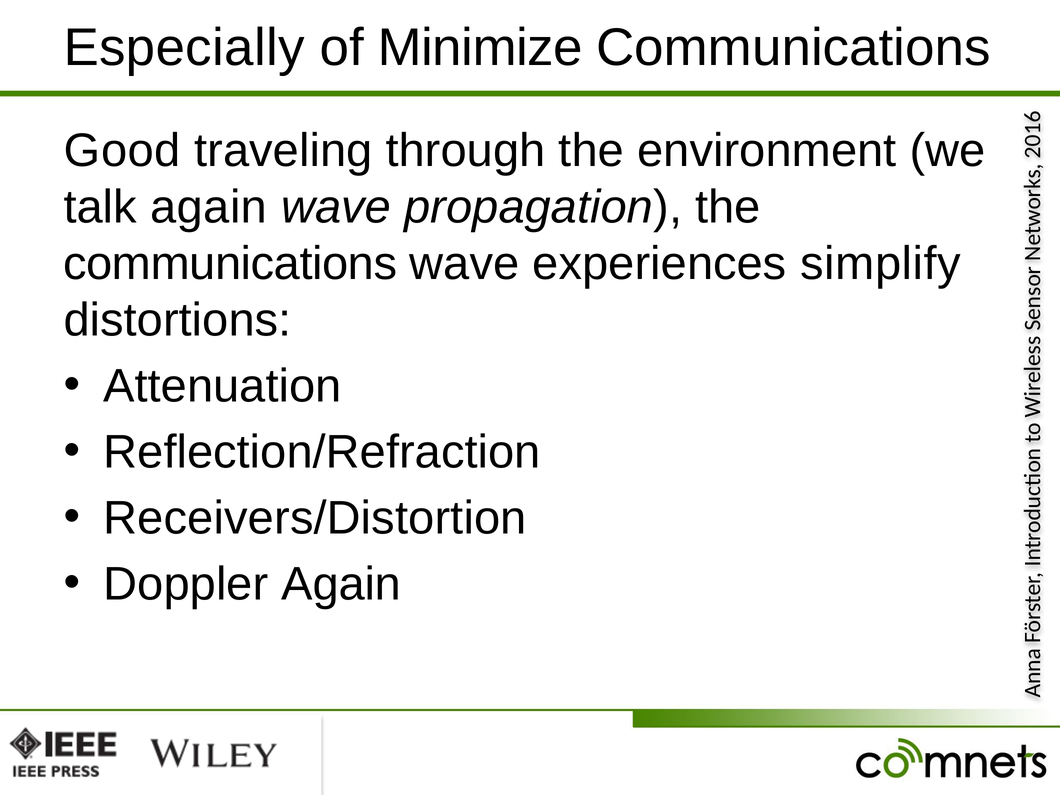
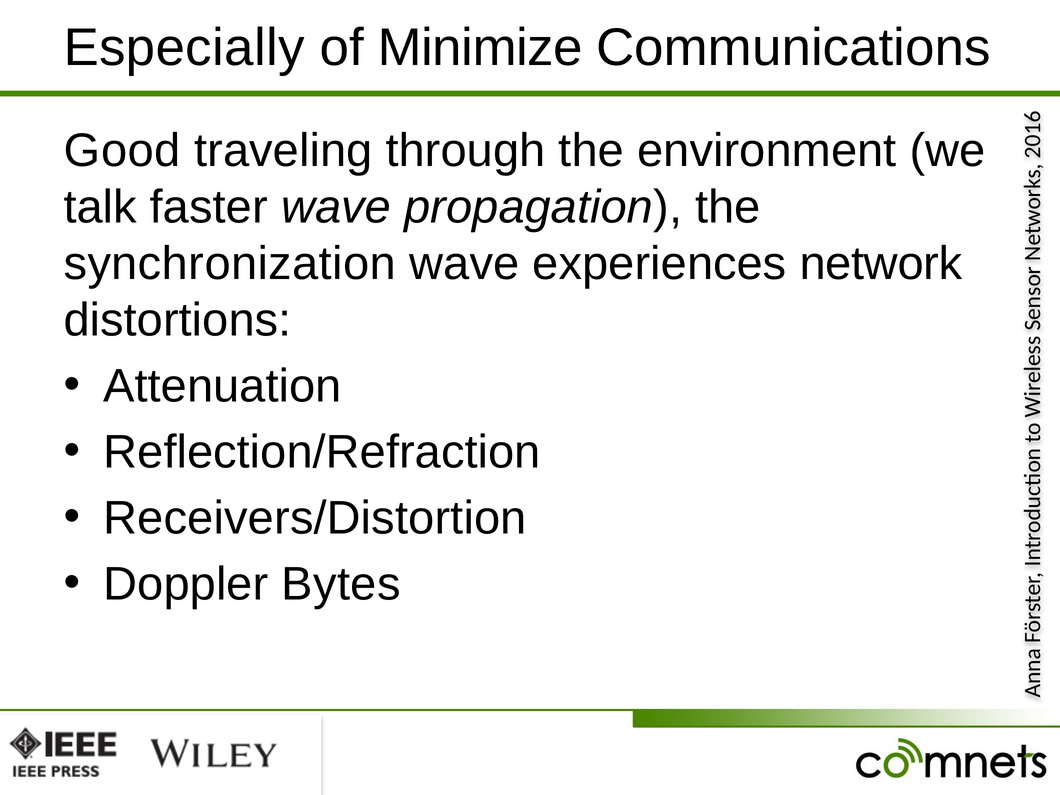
talk again: again -> faster
communications at (230, 264): communications -> synchronization
simplify: simplify -> network
Doppler Again: Again -> Bytes
